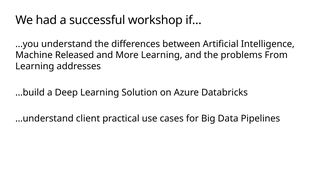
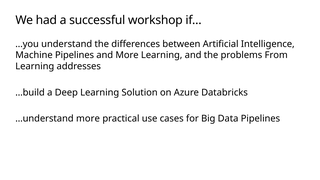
Machine Released: Released -> Pipelines
…understand client: client -> more
